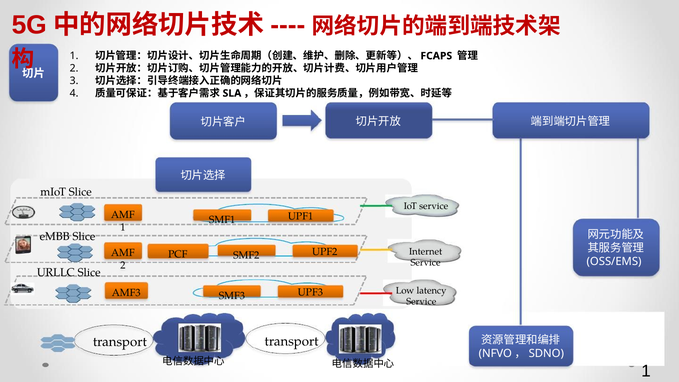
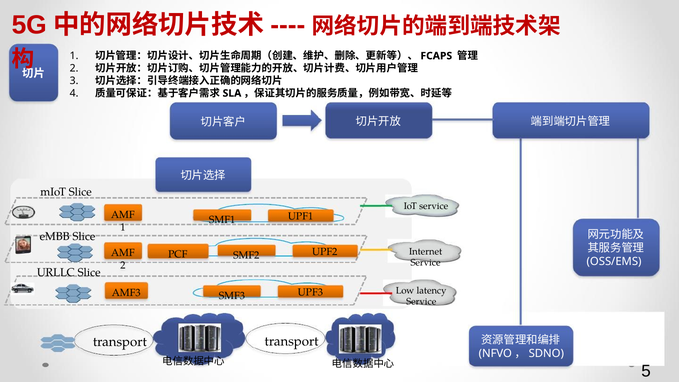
1 at (646, 371): 1 -> 5
